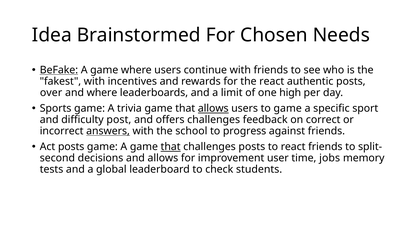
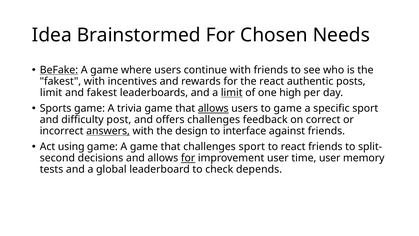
over at (51, 93): over -> limit
and where: where -> fakest
limit at (232, 93) underline: none -> present
school: school -> design
progress: progress -> interface
Act posts: posts -> using
that at (171, 146) underline: present -> none
challenges posts: posts -> sport
for at (188, 158) underline: none -> present
time jobs: jobs -> user
students: students -> depends
